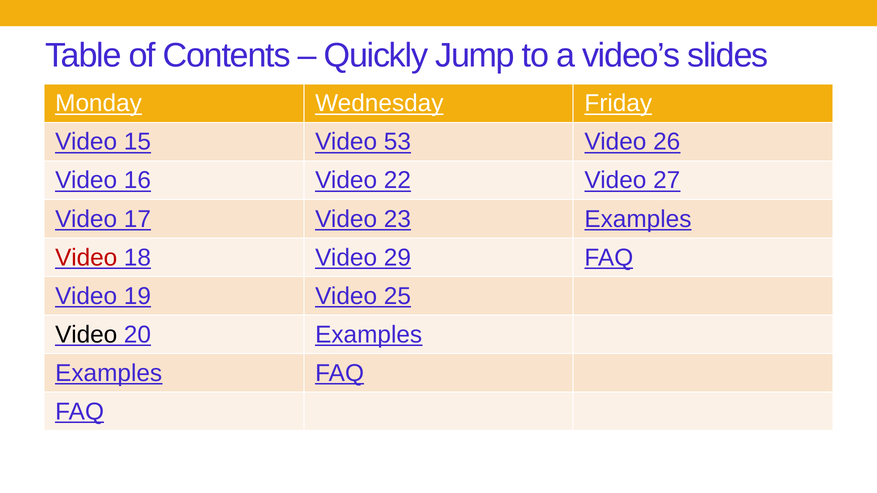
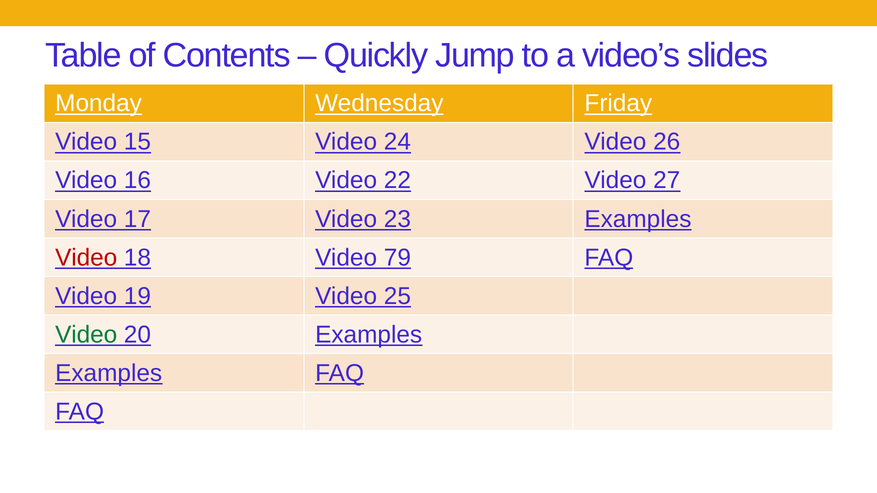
53: 53 -> 24
29: 29 -> 79
Video at (86, 335) colour: black -> green
